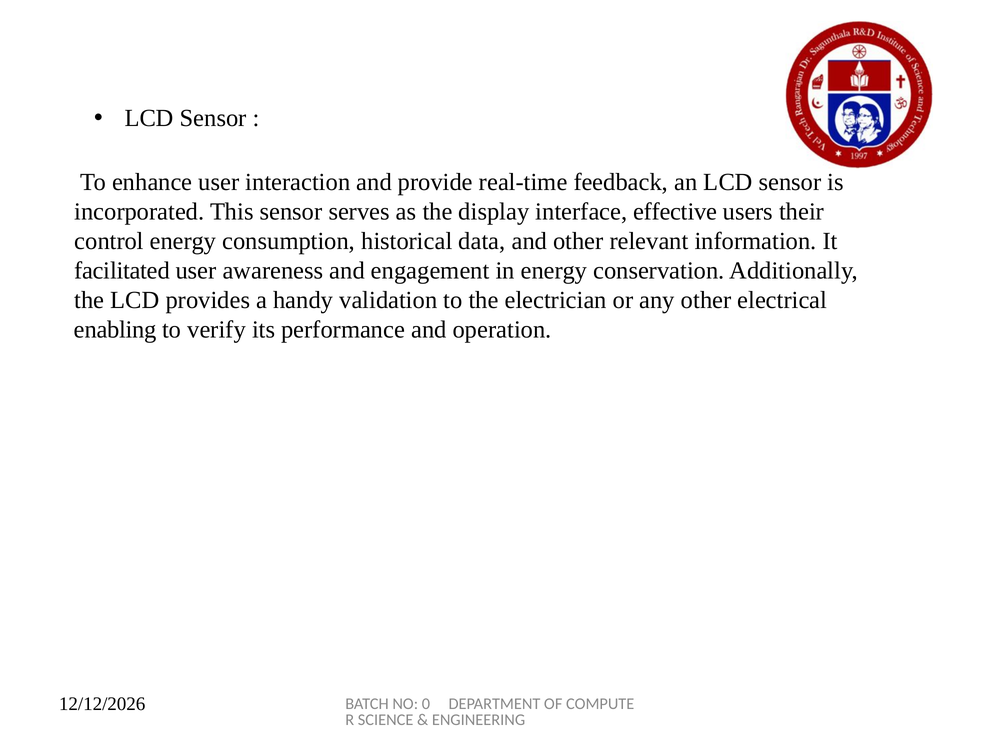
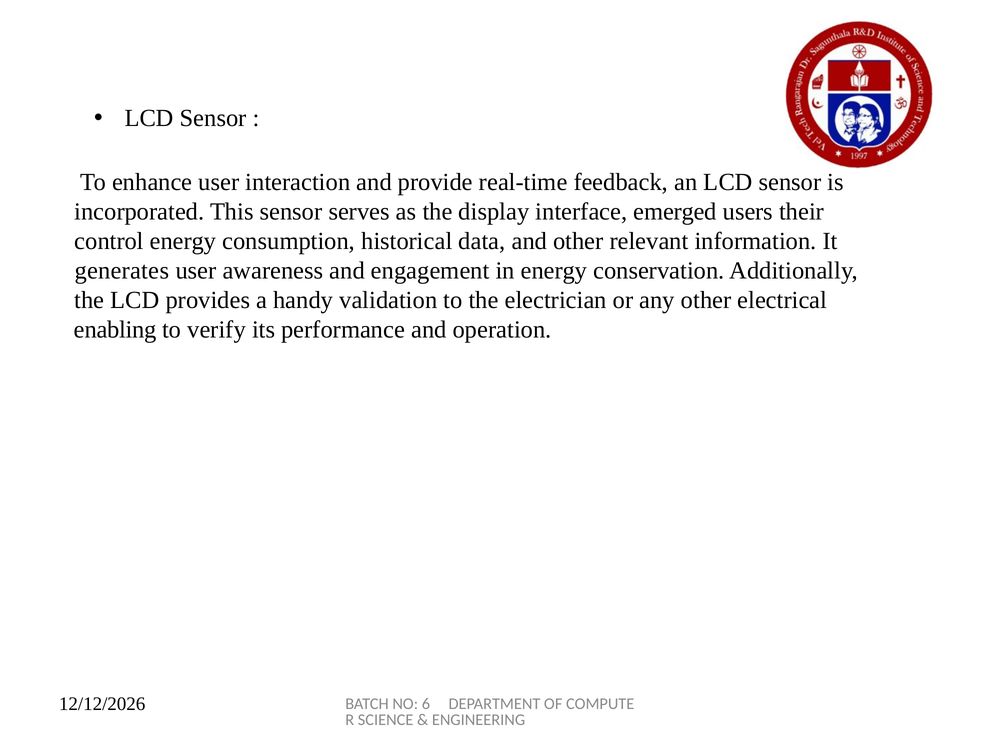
effective: effective -> emerged
facilitated: facilitated -> generates
0: 0 -> 6
